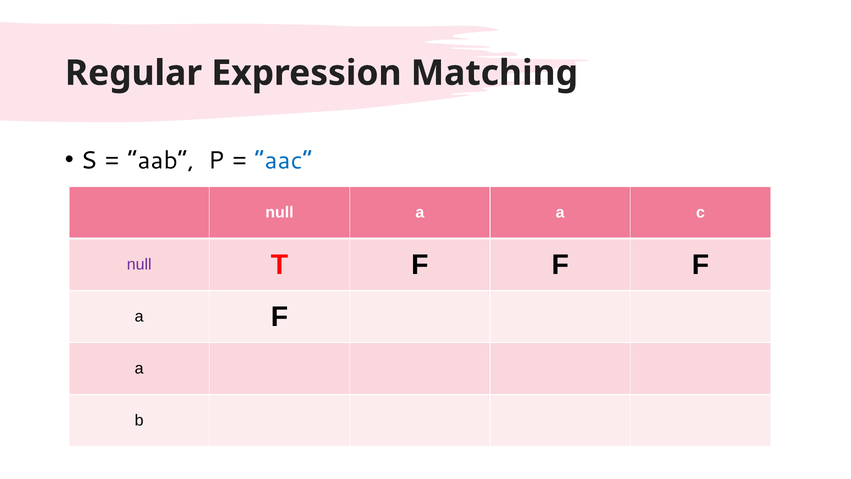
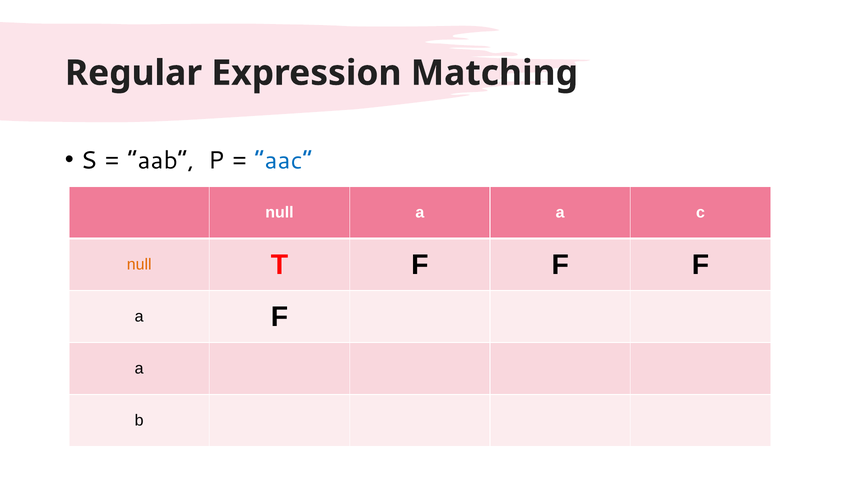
null at (139, 265) colour: purple -> orange
